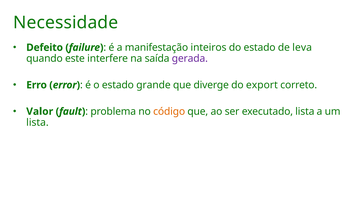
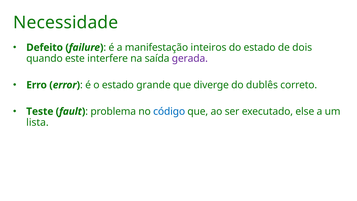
leva: leva -> dois
export: export -> dublês
Valor: Valor -> Teste
código colour: orange -> blue
executado lista: lista -> else
